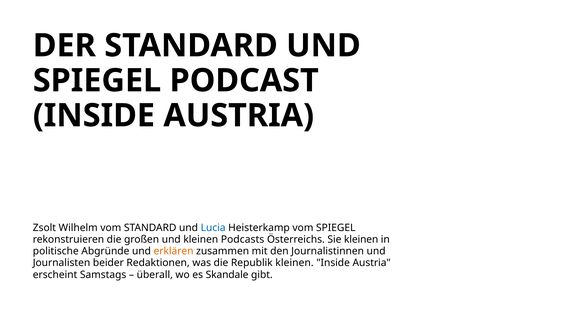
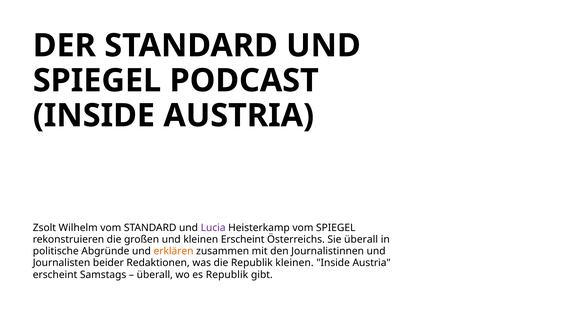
Lucia colour: blue -> purple
kleinen Podcasts: Podcasts -> Erscheint
Sie kleinen: kleinen -> überall
es Skandale: Skandale -> Republik
